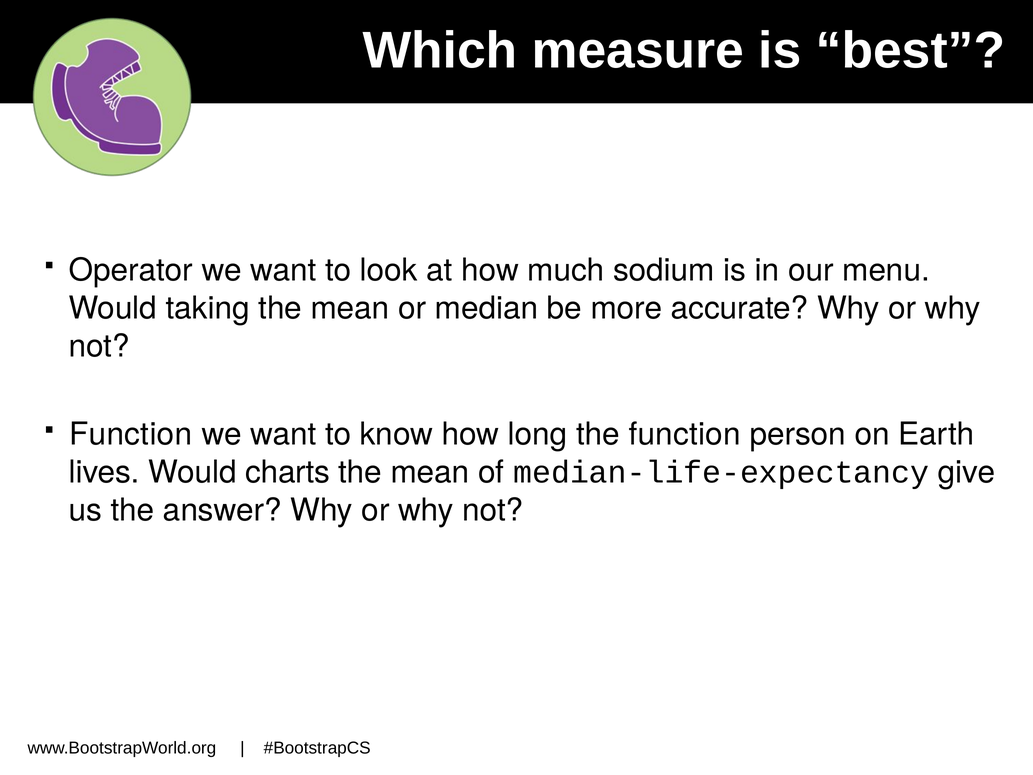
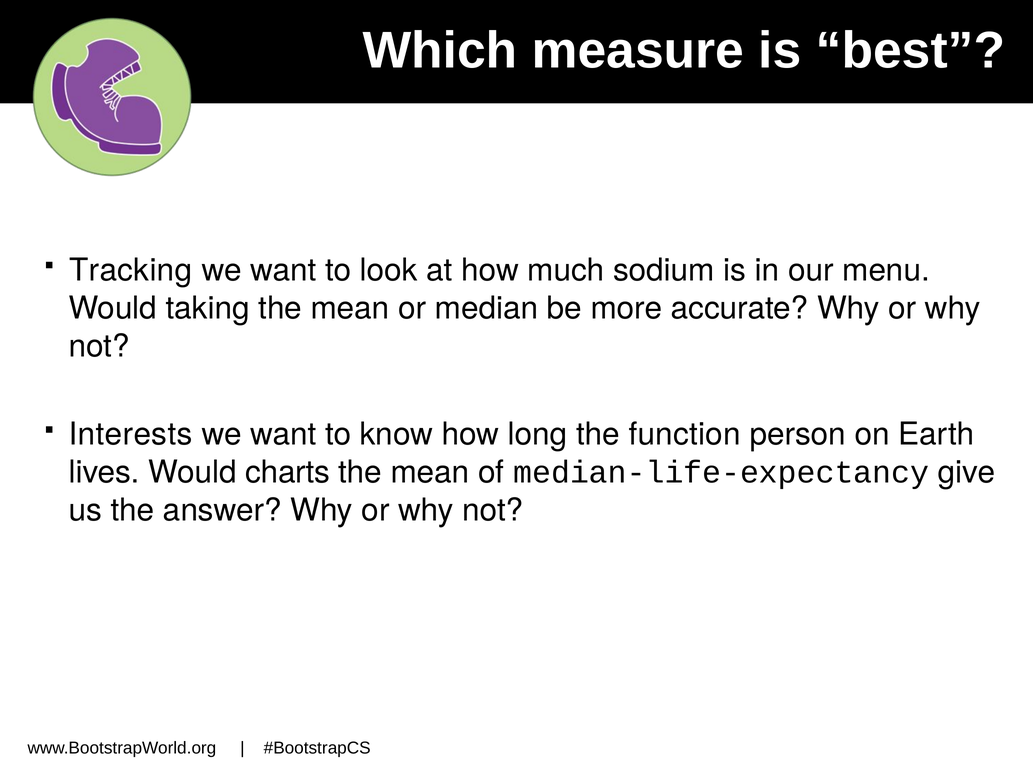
Operator: Operator -> Tracking
Function at (131, 434): Function -> Interests
